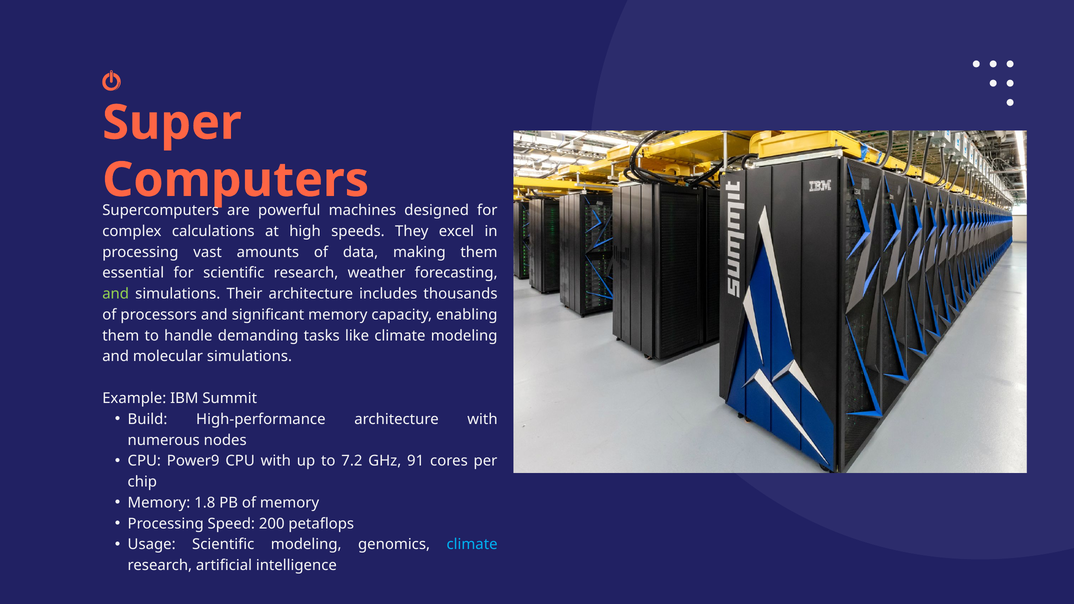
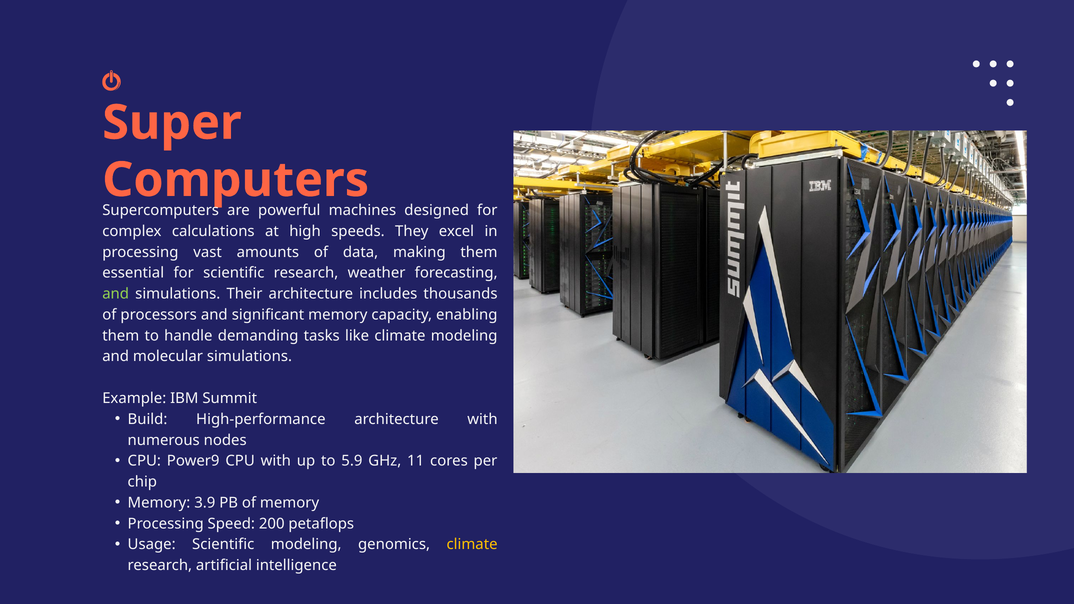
7.2: 7.2 -> 5.9
91: 91 -> 11
1.8: 1.8 -> 3.9
climate at (472, 545) colour: light blue -> yellow
